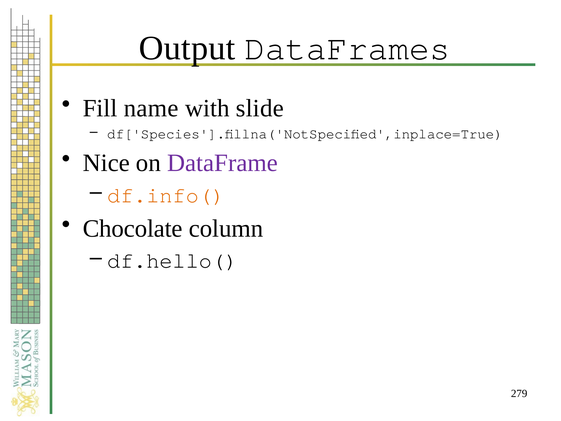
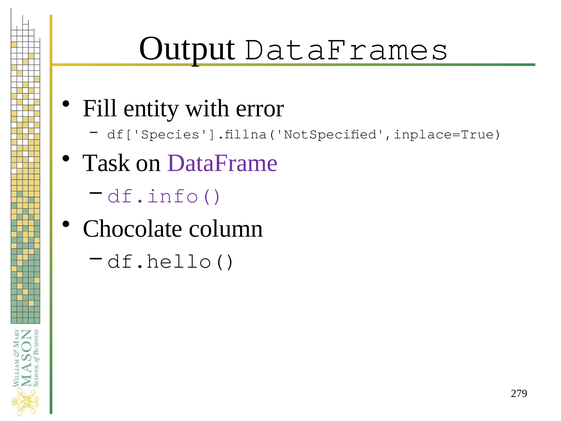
name: name -> entity
slide: slide -> error
Nice: Nice -> Task
df.info( colour: orange -> purple
